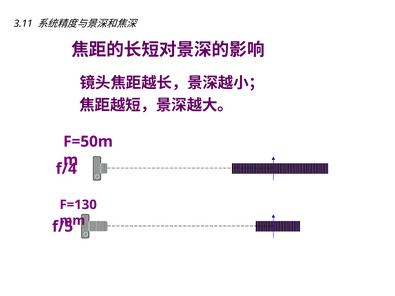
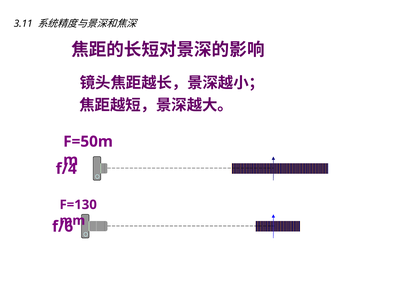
f/5: f/5 -> f/6
